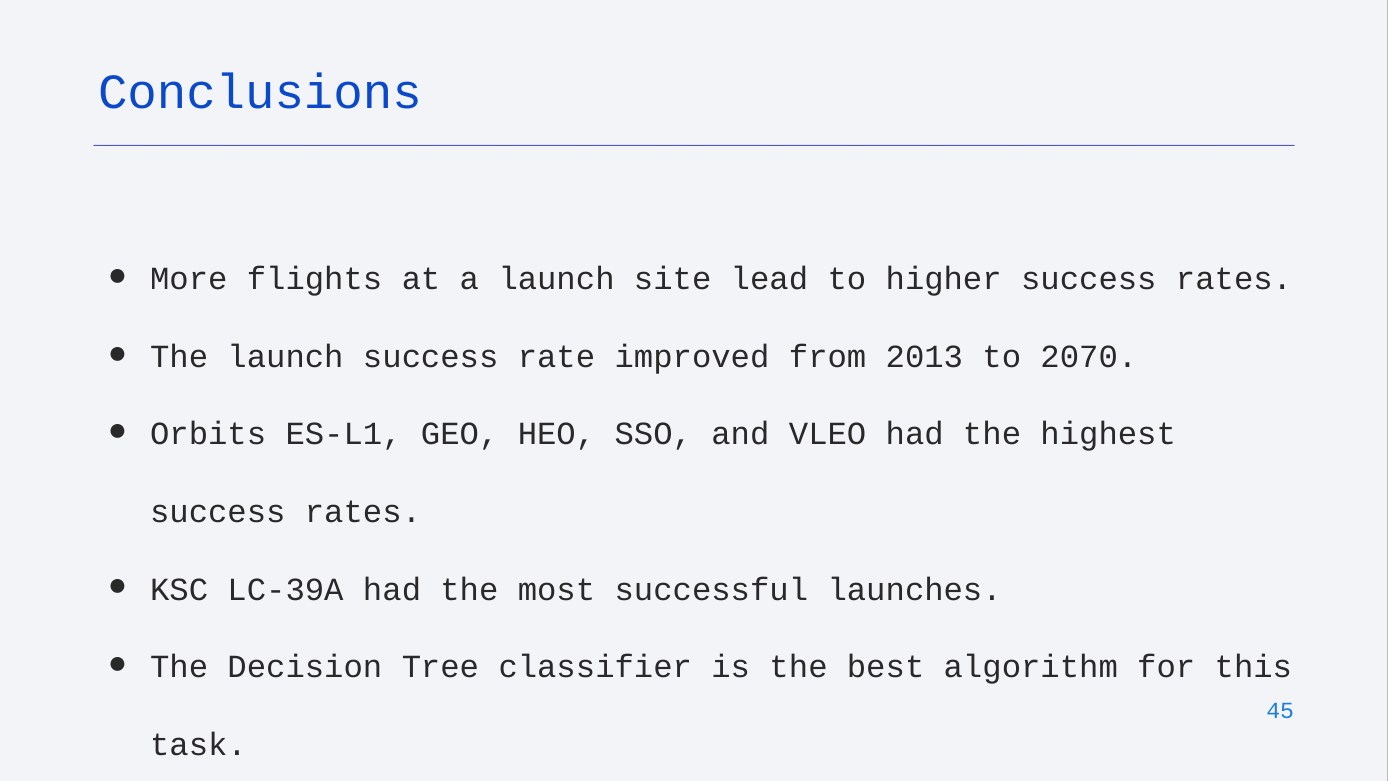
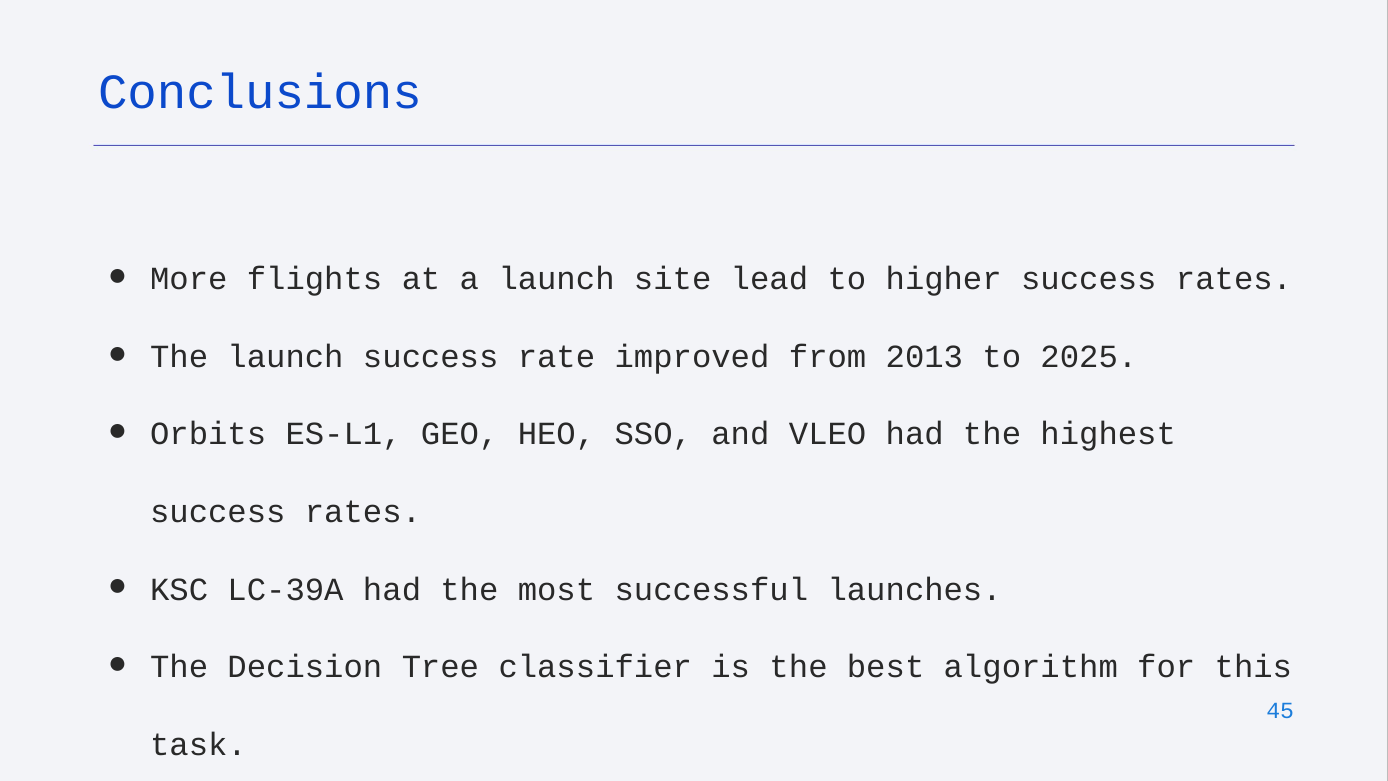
2070: 2070 -> 2025
